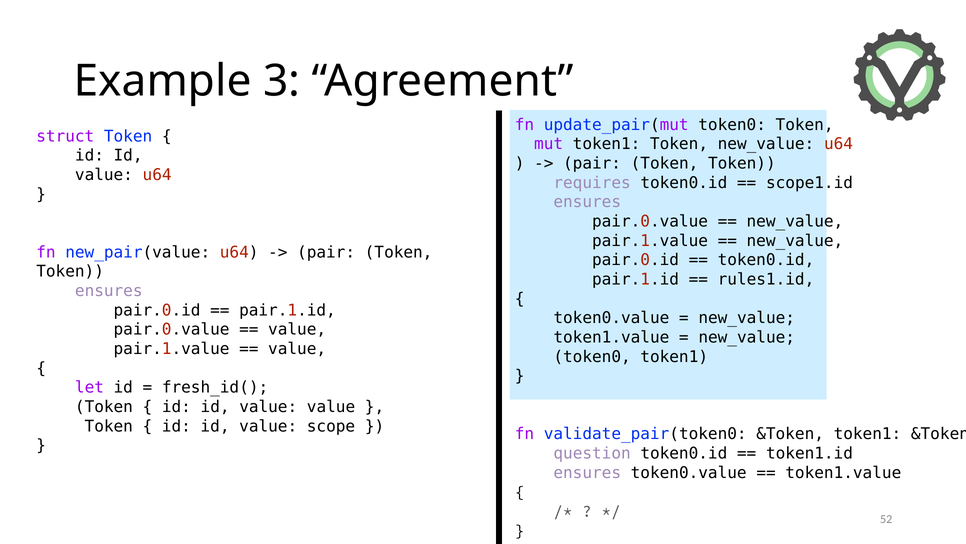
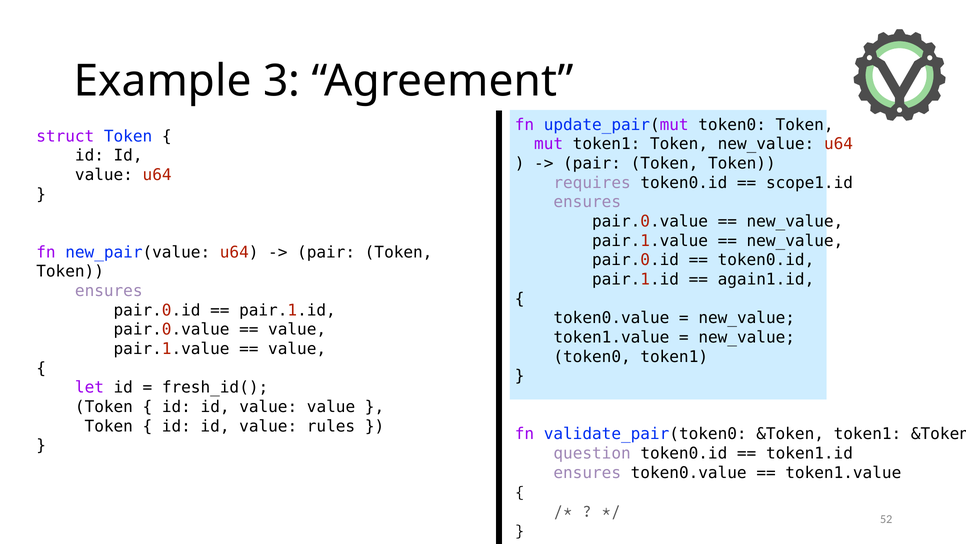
rules1.id: rules1.id -> again1.id
scope: scope -> rules
